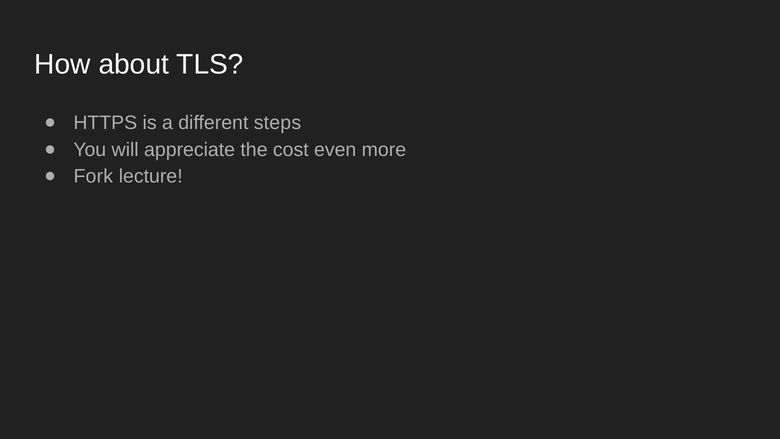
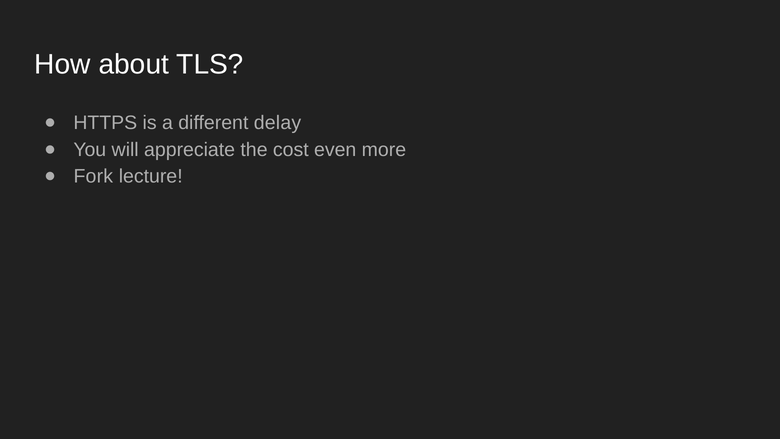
steps: steps -> delay
